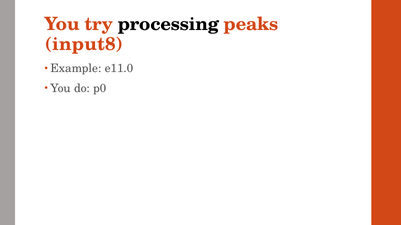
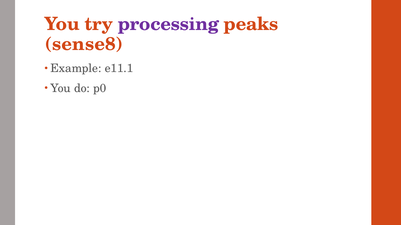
processing colour: black -> purple
input8: input8 -> sense8
e11.0: e11.0 -> e11.1
